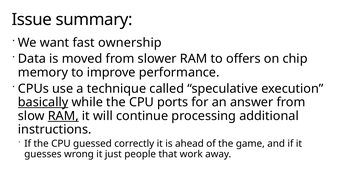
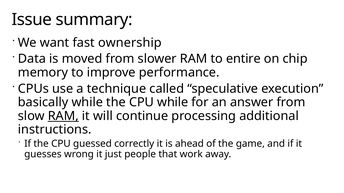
offers: offers -> entire
basically underline: present -> none
CPU ports: ports -> while
